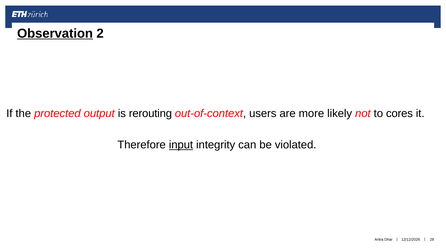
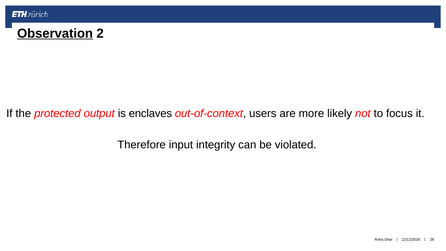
rerouting: rerouting -> enclaves
cores: cores -> focus
input underline: present -> none
